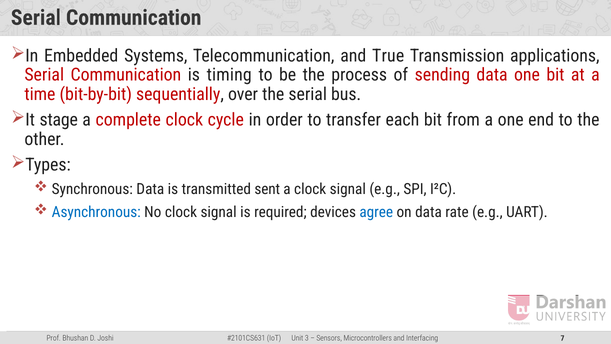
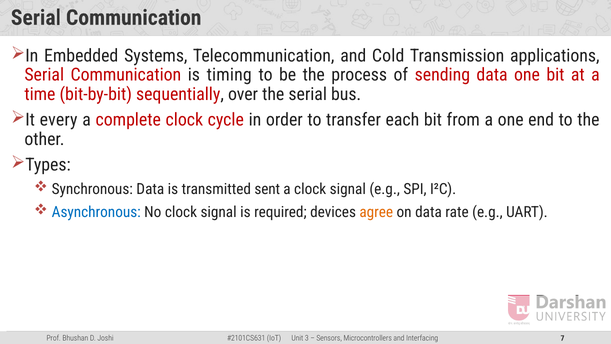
True: True -> Cold
stage: stage -> every
agree colour: blue -> orange
